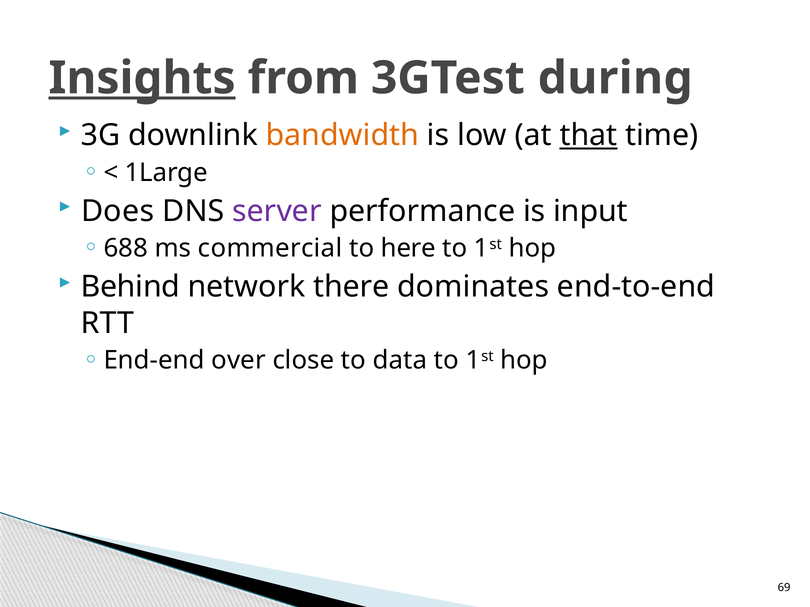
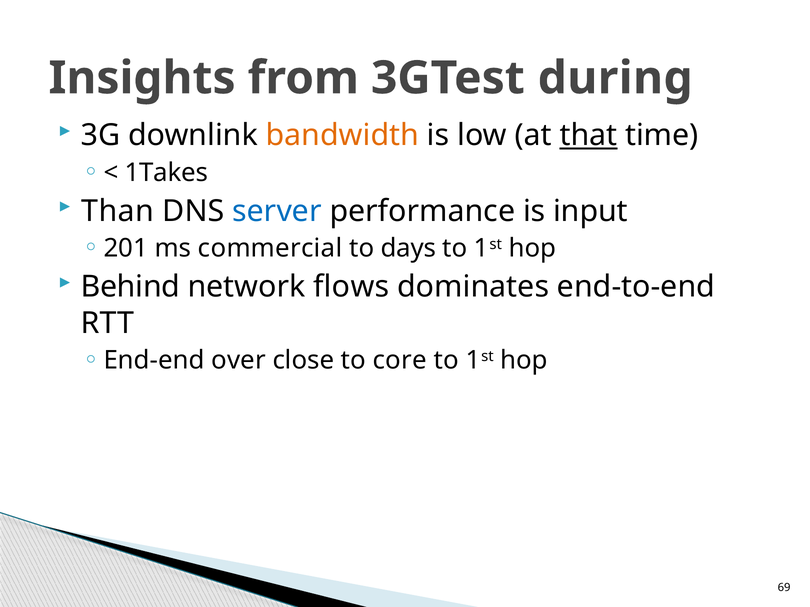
Insights underline: present -> none
1Large: 1Large -> 1Takes
Does: Does -> Than
server colour: purple -> blue
688: 688 -> 201
here: here -> days
there: there -> flows
data: data -> core
